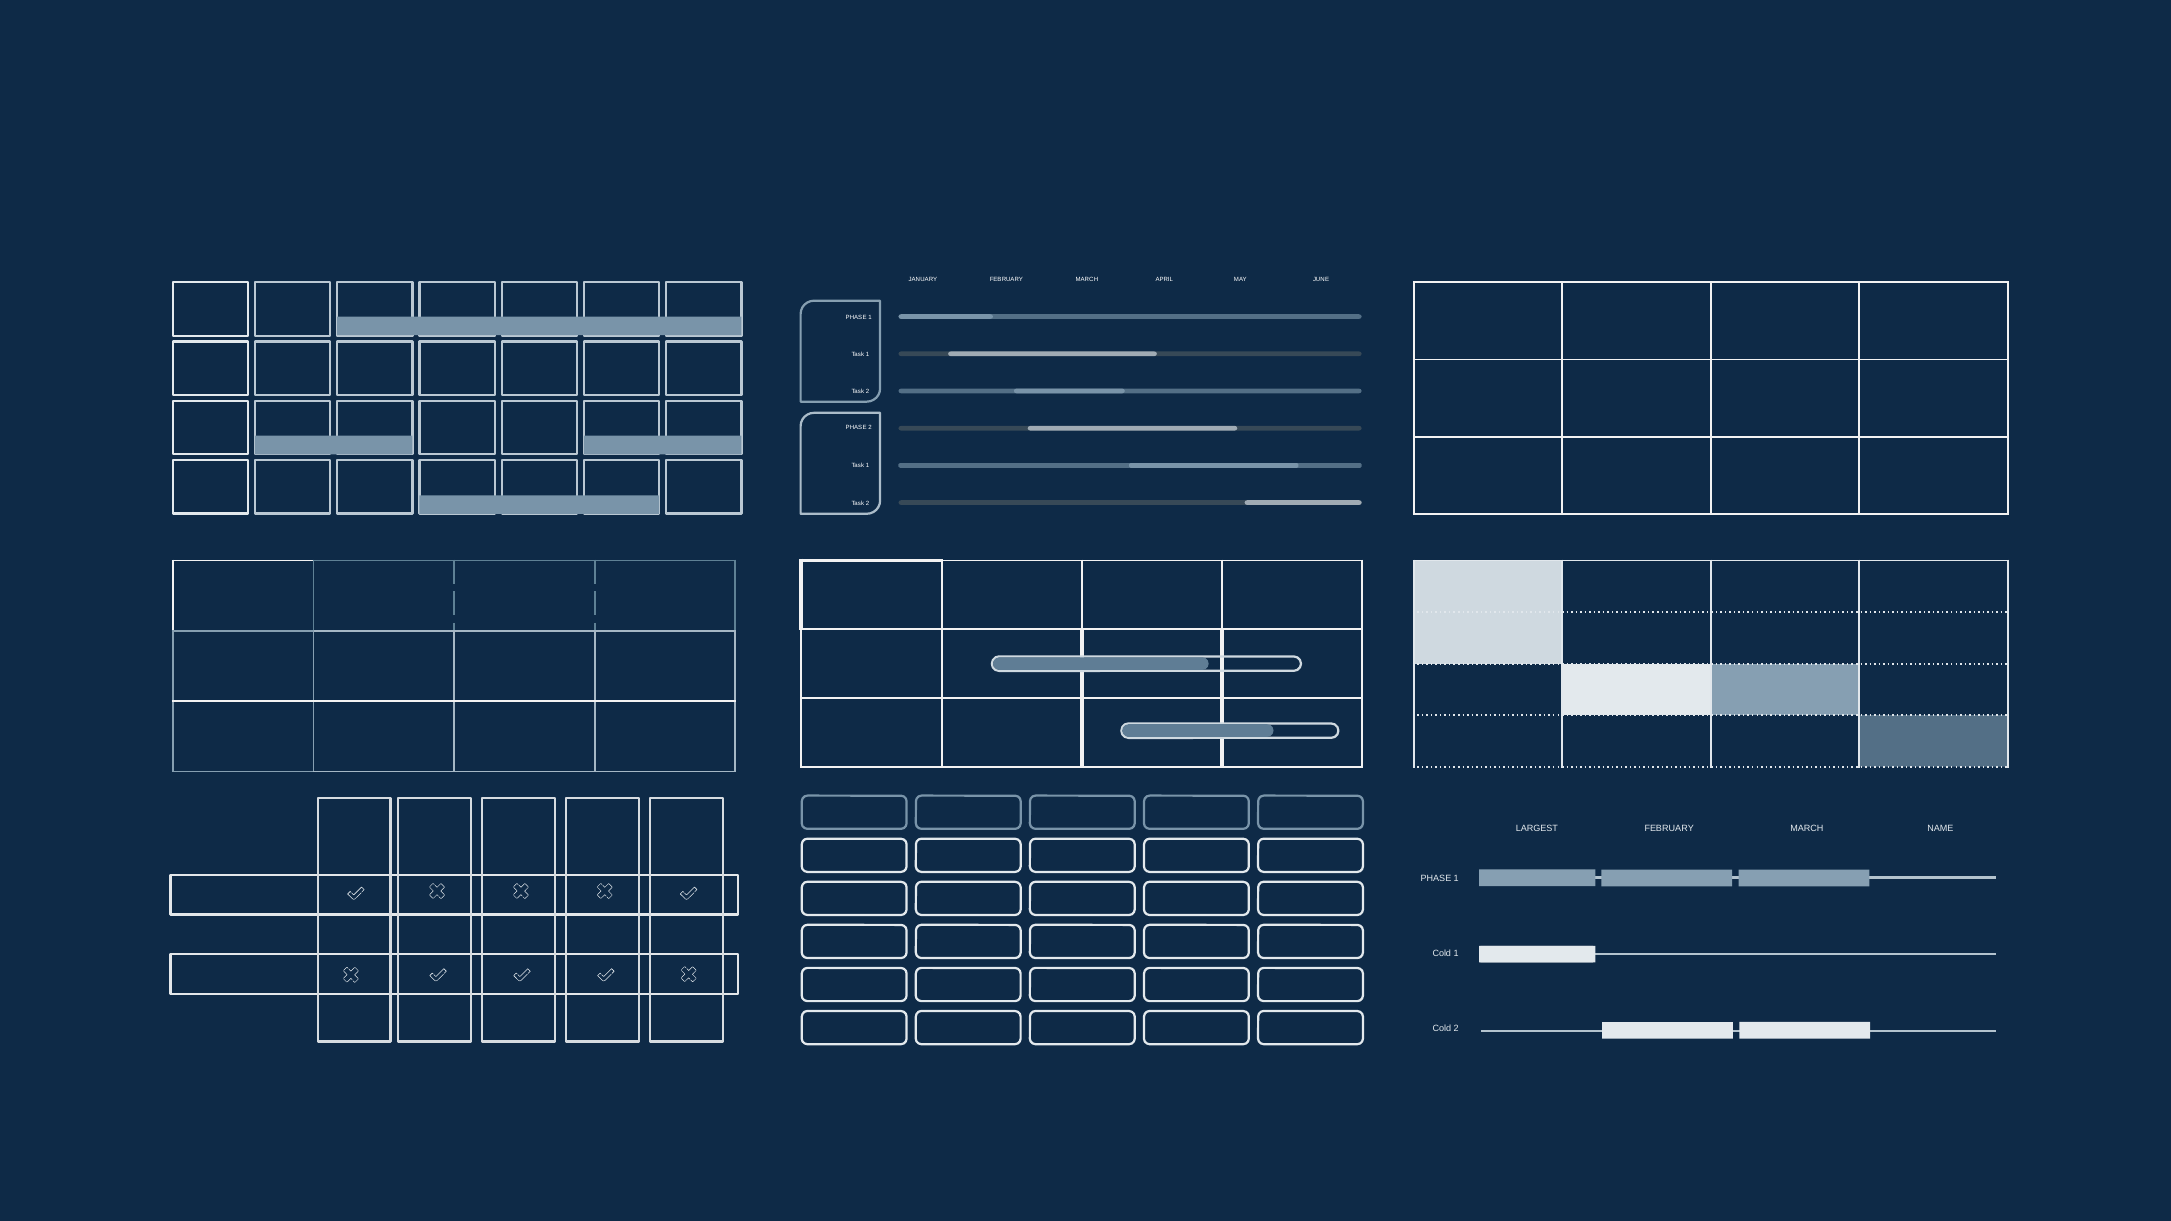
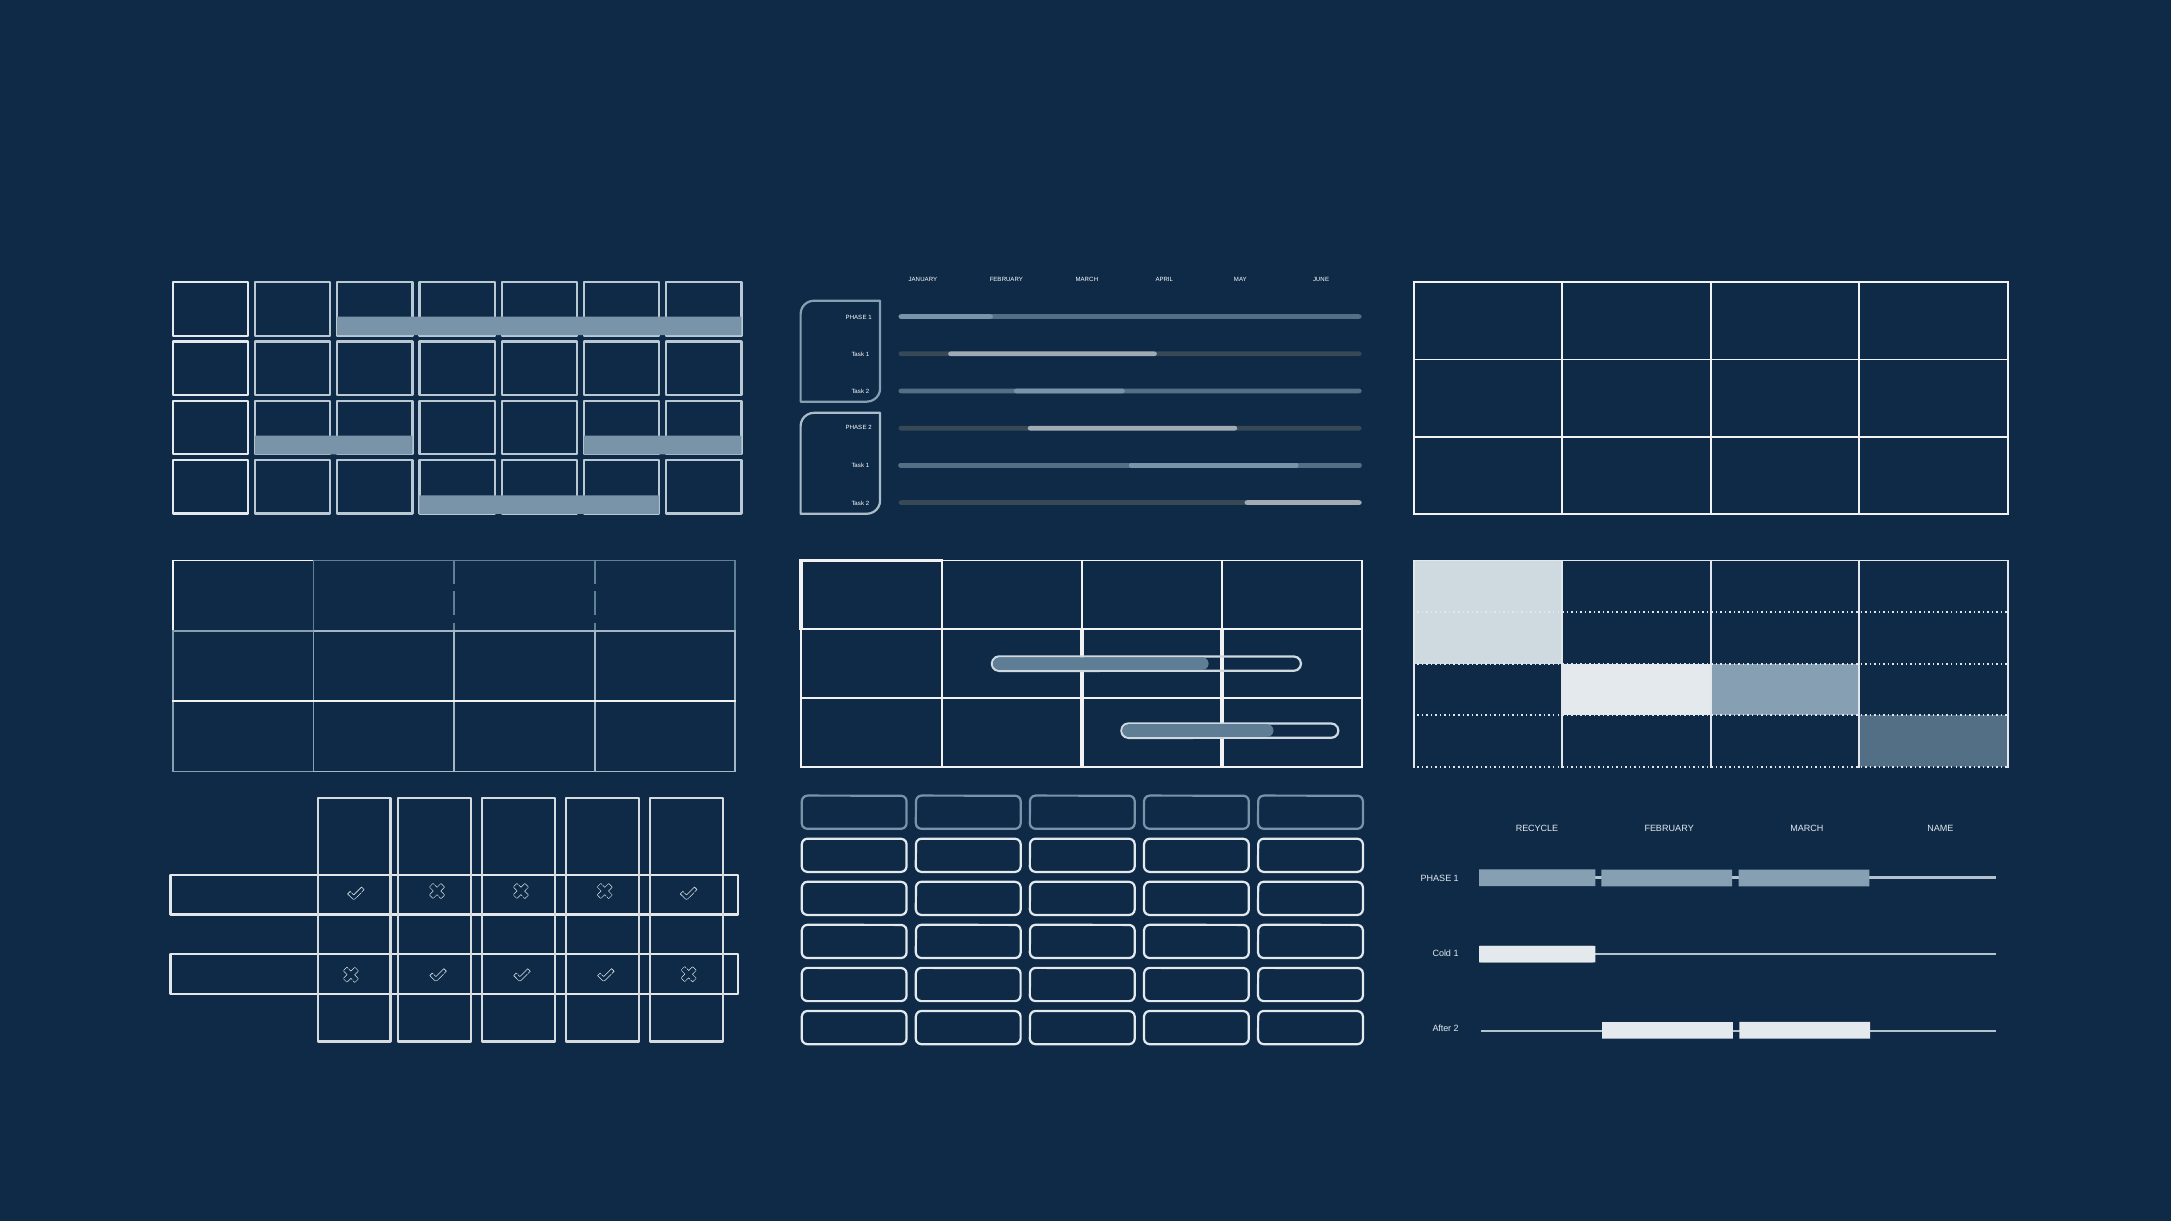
LARGEST: LARGEST -> RECYCLE
Cold at (1442, 1028): Cold -> After
